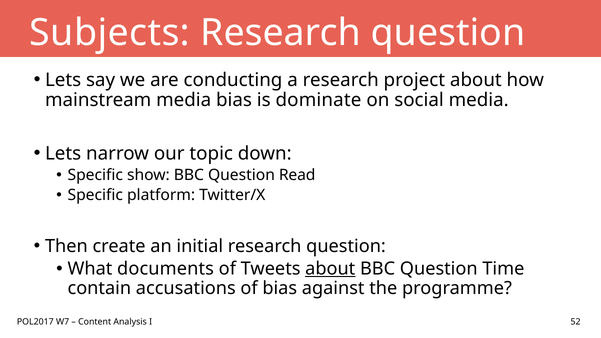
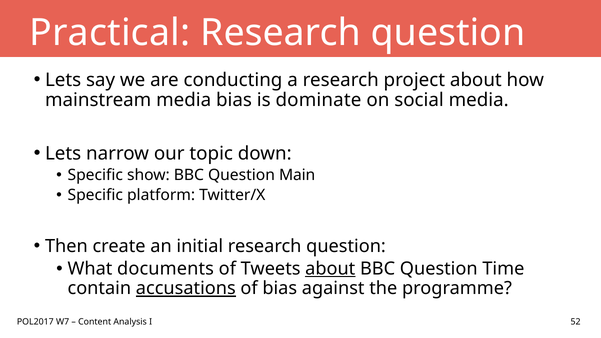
Subjects: Subjects -> Practical
Read: Read -> Main
accusations underline: none -> present
